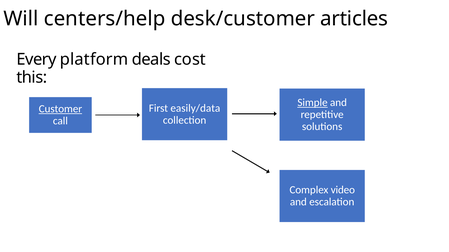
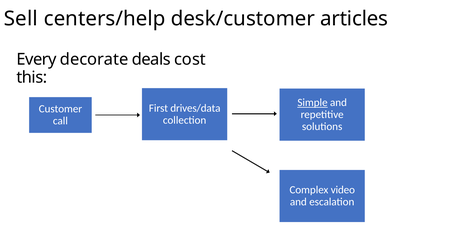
Will: Will -> Sell
platform: platform -> decorate
easily/data: easily/data -> drives/data
Customer underline: present -> none
